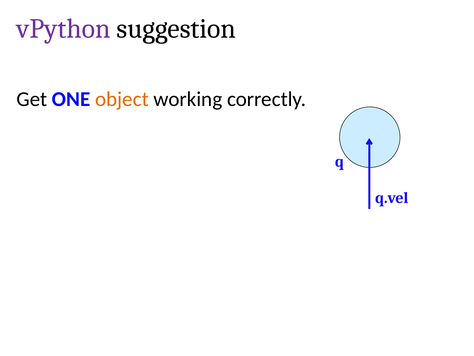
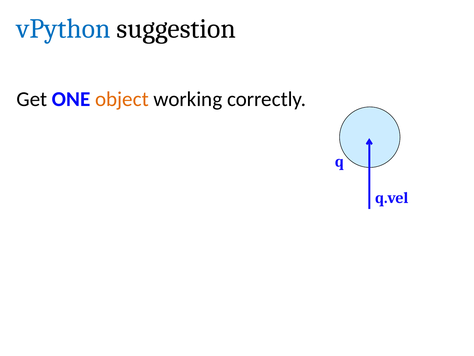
vPython colour: purple -> blue
